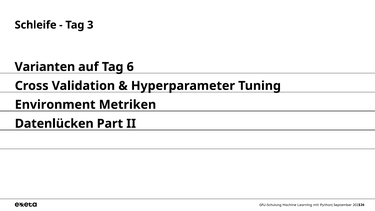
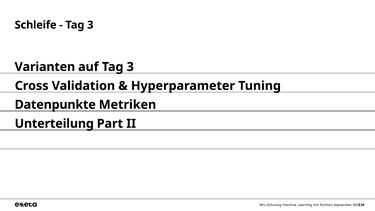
auf Tag 6: 6 -> 3
Environment: Environment -> Datenpunkte
Datenlücken: Datenlücken -> Unterteilung
